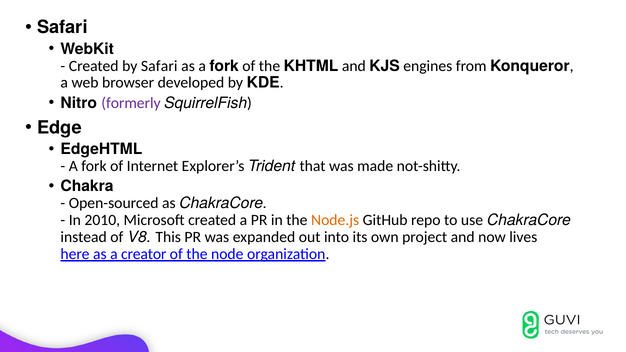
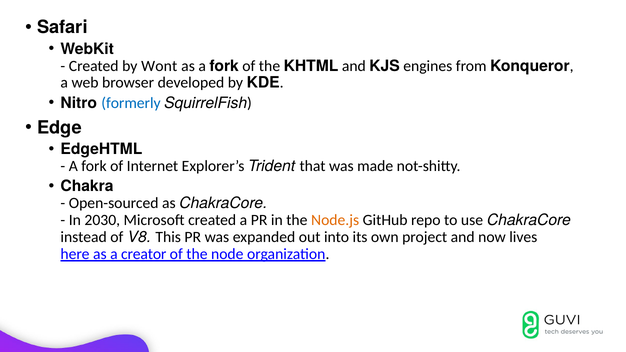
by Safari: Safari -> Wont
formerly colour: purple -> blue
2010: 2010 -> 2030
